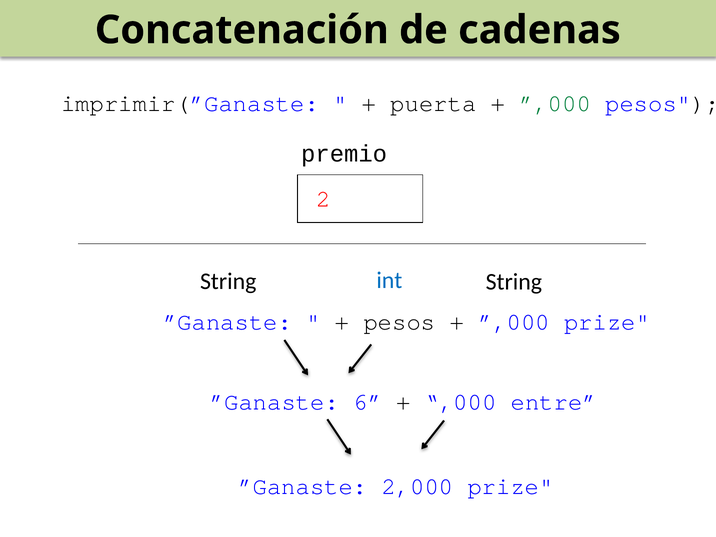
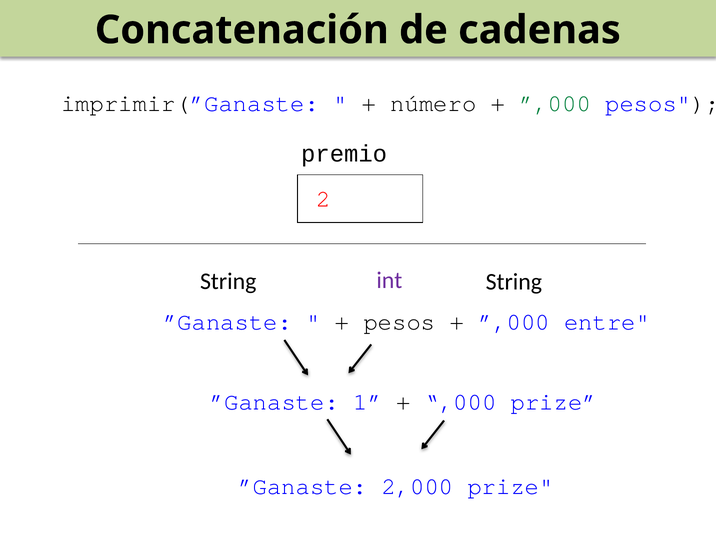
puerta: puerta -> número
int colour: blue -> purple
”,000 prize: prize -> entre
6: 6 -> 1
,000 entre: entre -> prize
